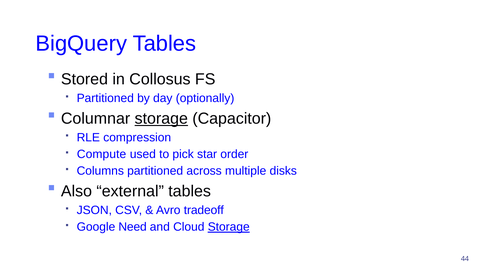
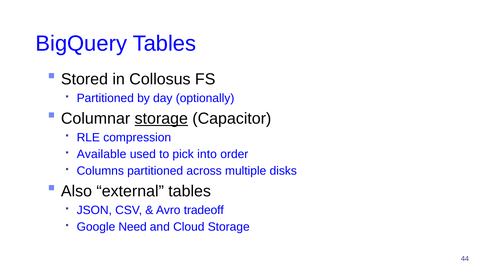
Compute: Compute -> Available
star: star -> into
Storage at (229, 227) underline: present -> none
